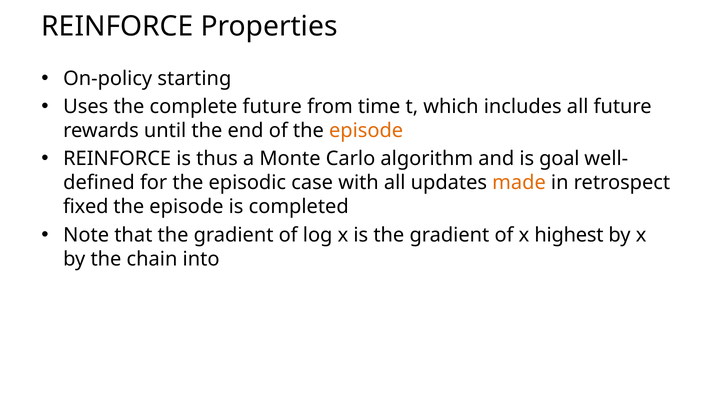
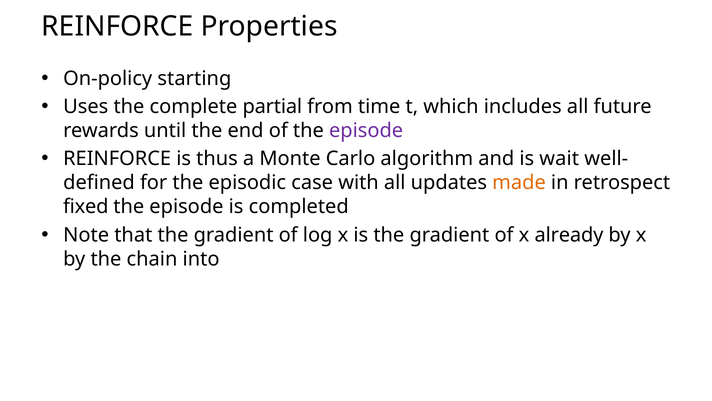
complete future: future -> partial
episode at (366, 131) colour: orange -> purple
goal: goal -> wait
highest: highest -> already
